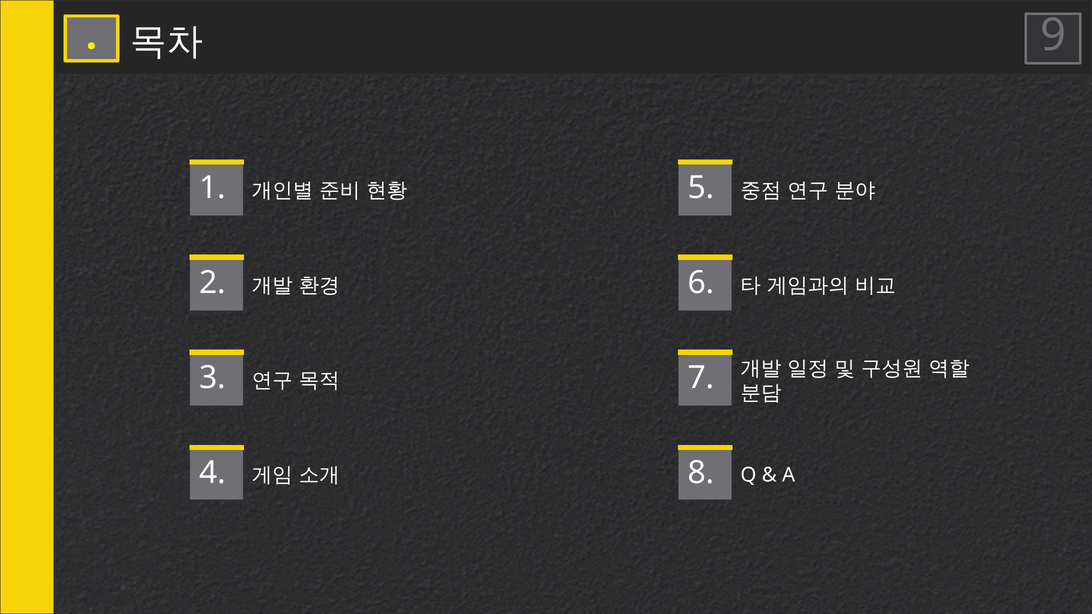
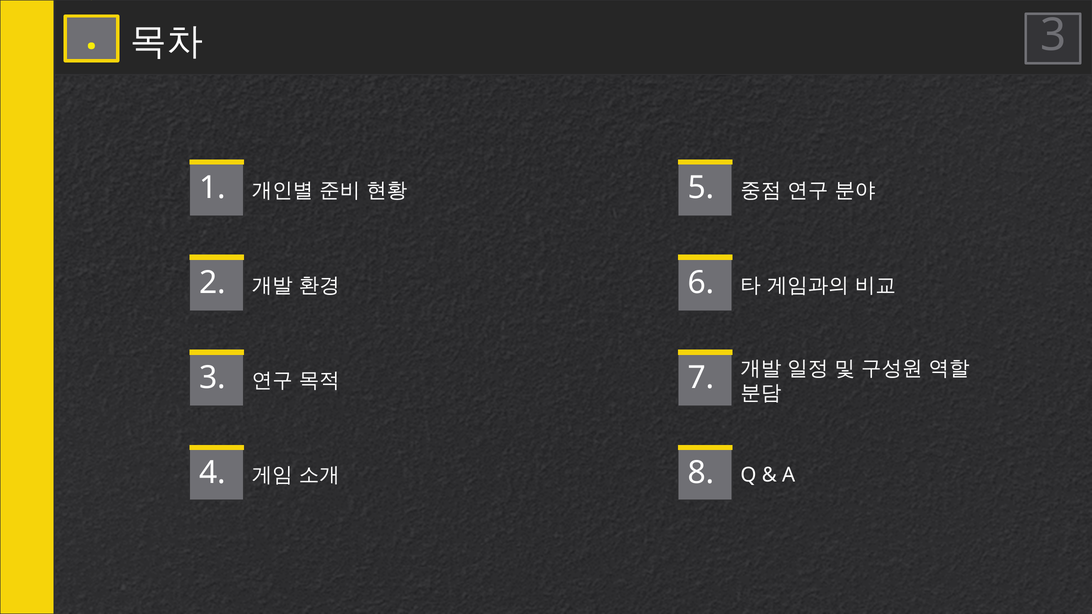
9 at (1053, 35): 9 -> 3
